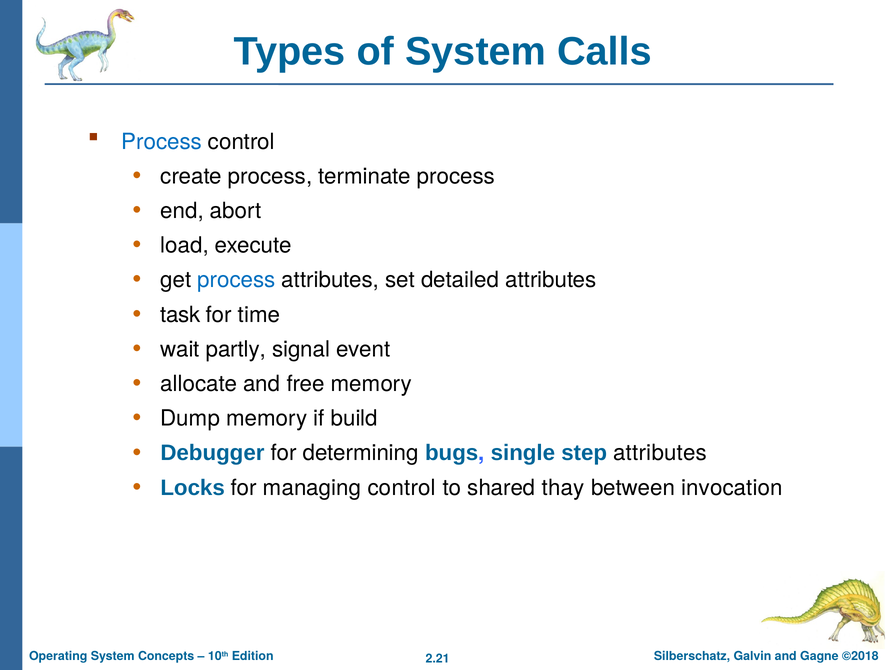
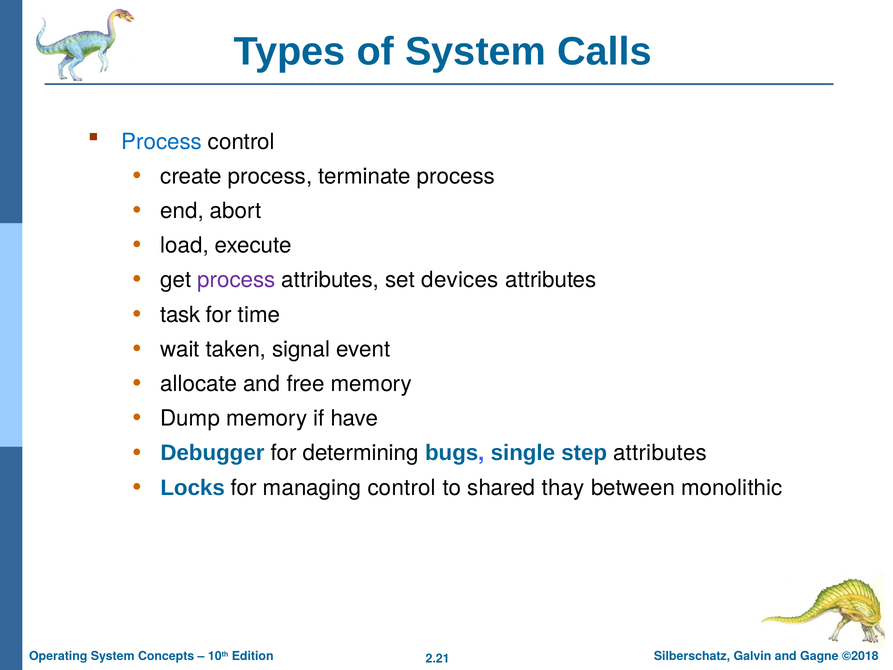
process at (236, 280) colour: blue -> purple
detailed: detailed -> devices
partly: partly -> taken
build: build -> have
invocation: invocation -> monolithic
